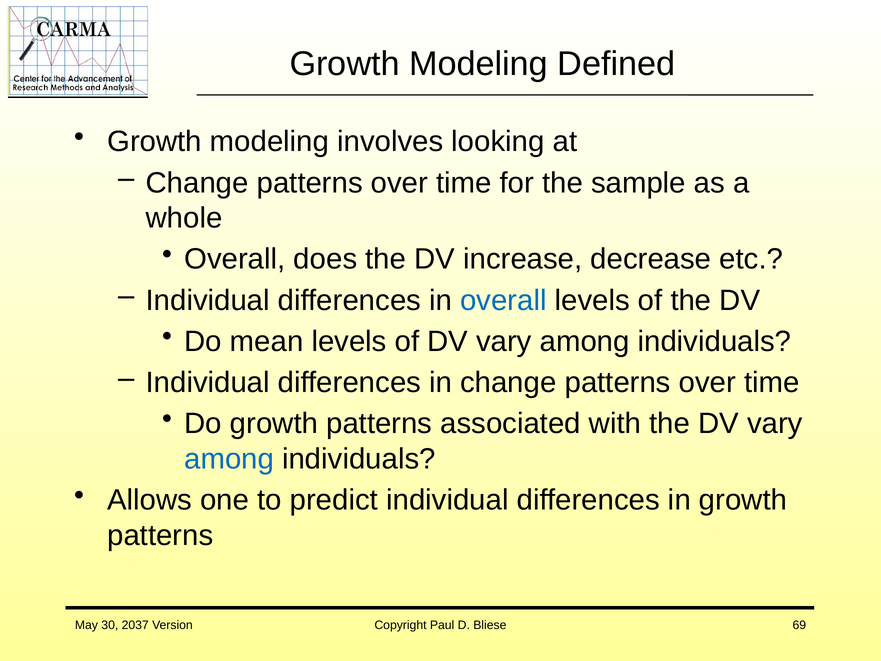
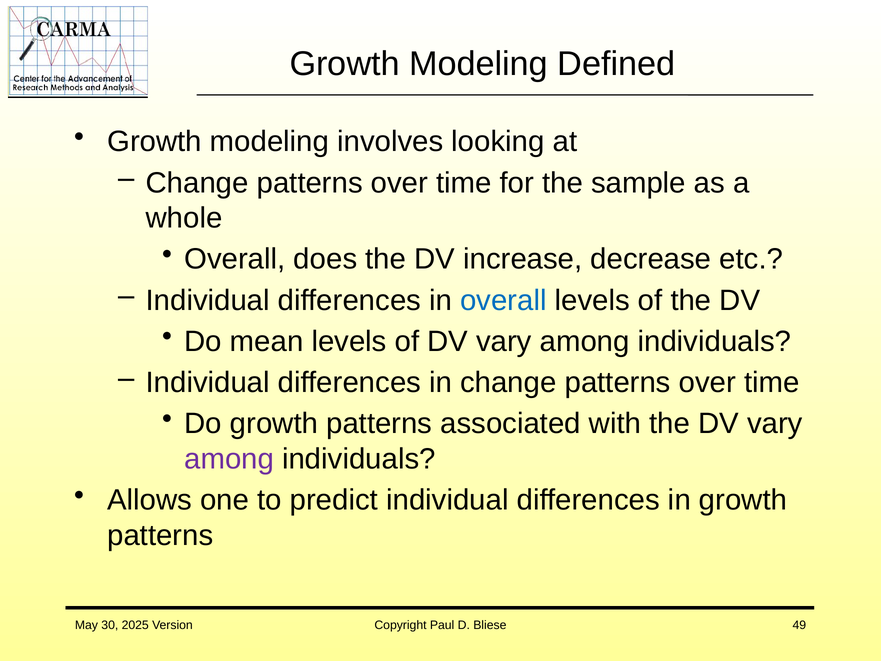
among at (229, 459) colour: blue -> purple
2037: 2037 -> 2025
69: 69 -> 49
